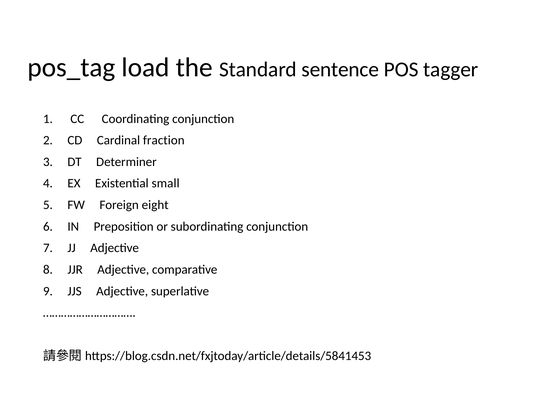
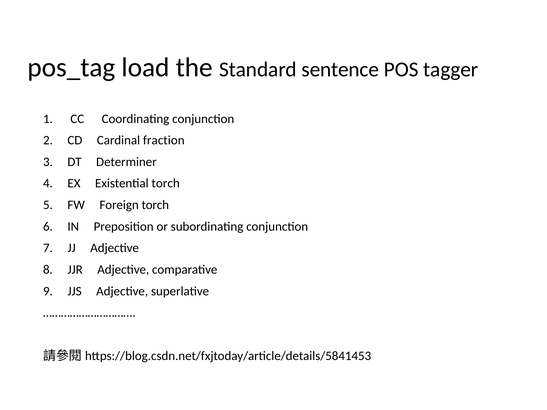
Existential small: small -> torch
Foreign eight: eight -> torch
